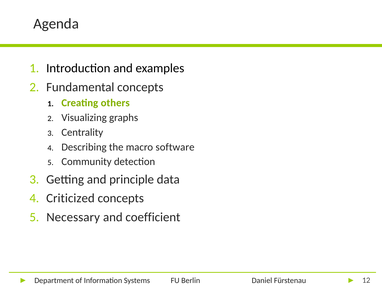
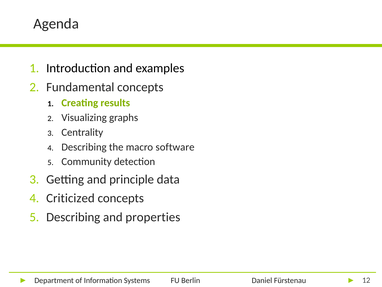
others: others -> results
Necessary at (73, 217): Necessary -> Describing
coefficient: coefficient -> properties
